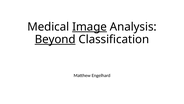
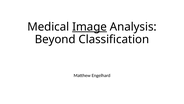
Beyond underline: present -> none
